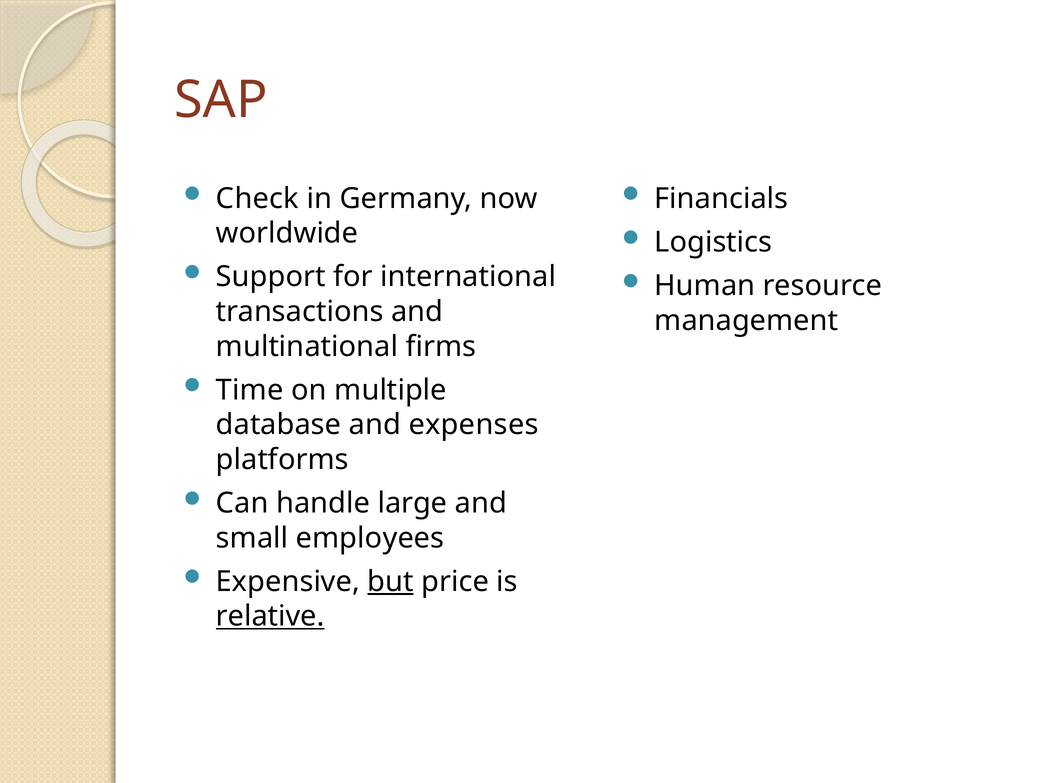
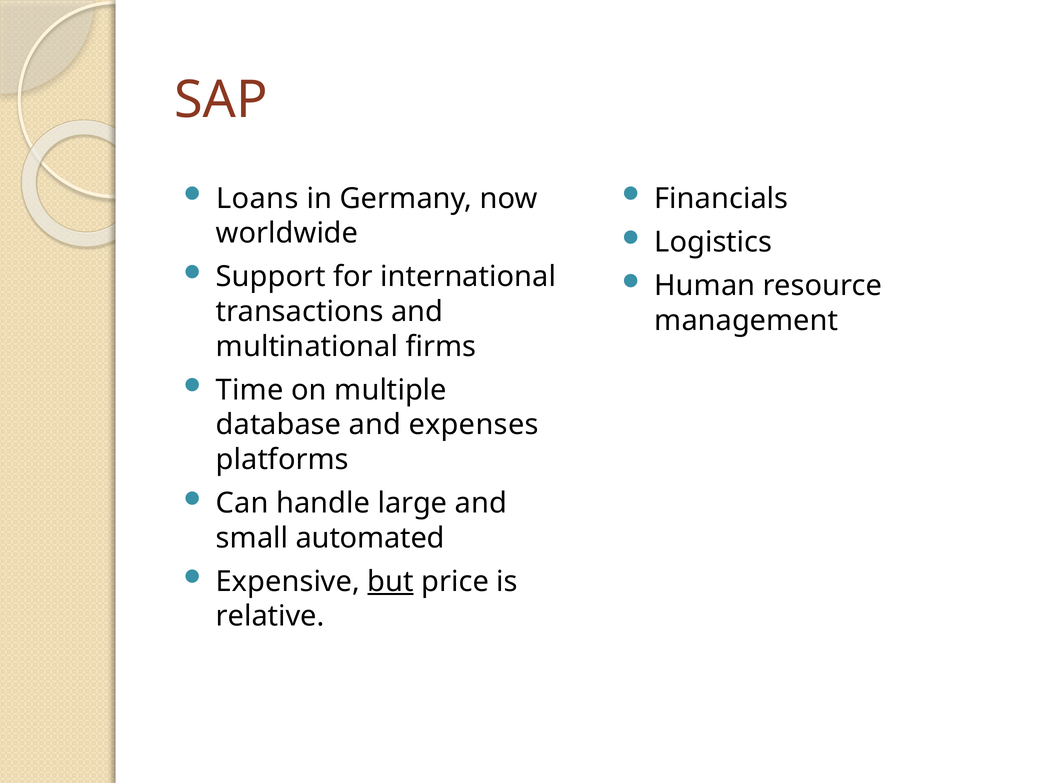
Check: Check -> Loans
employees: employees -> automated
relative underline: present -> none
